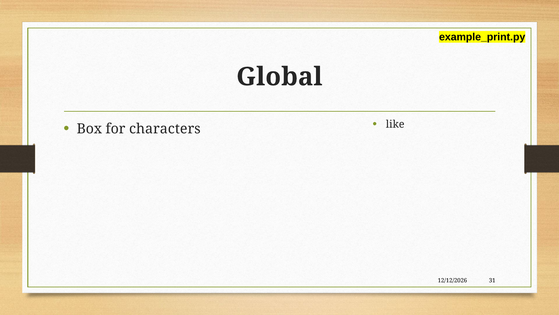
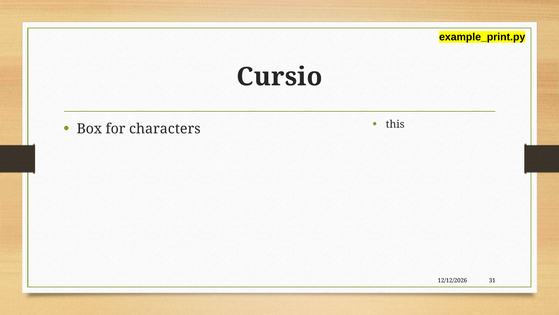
Global: Global -> Cursio
like: like -> this
